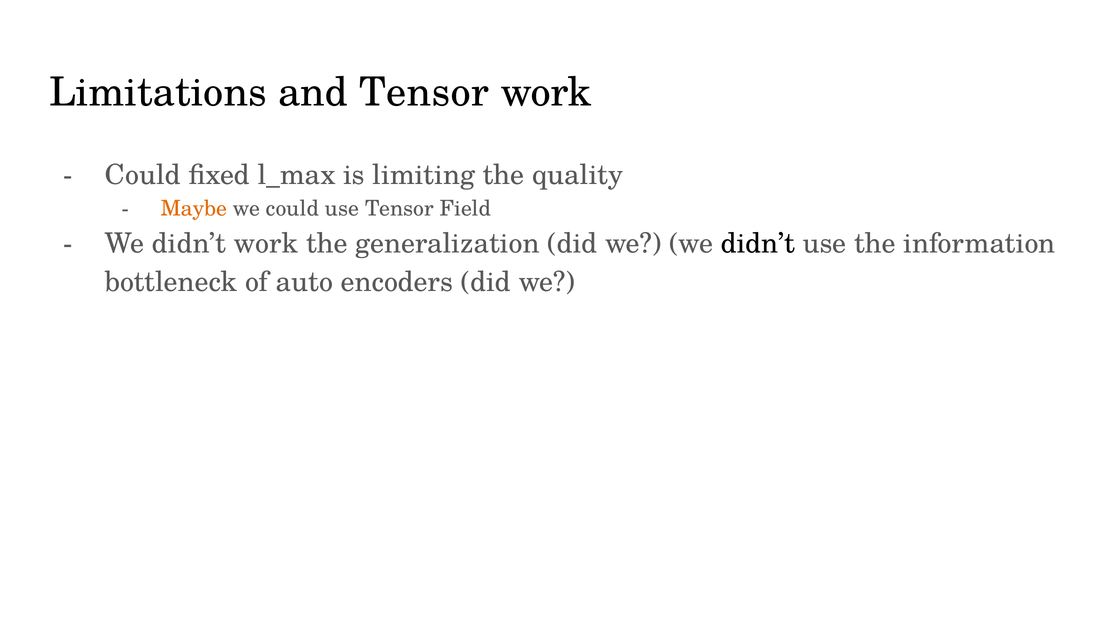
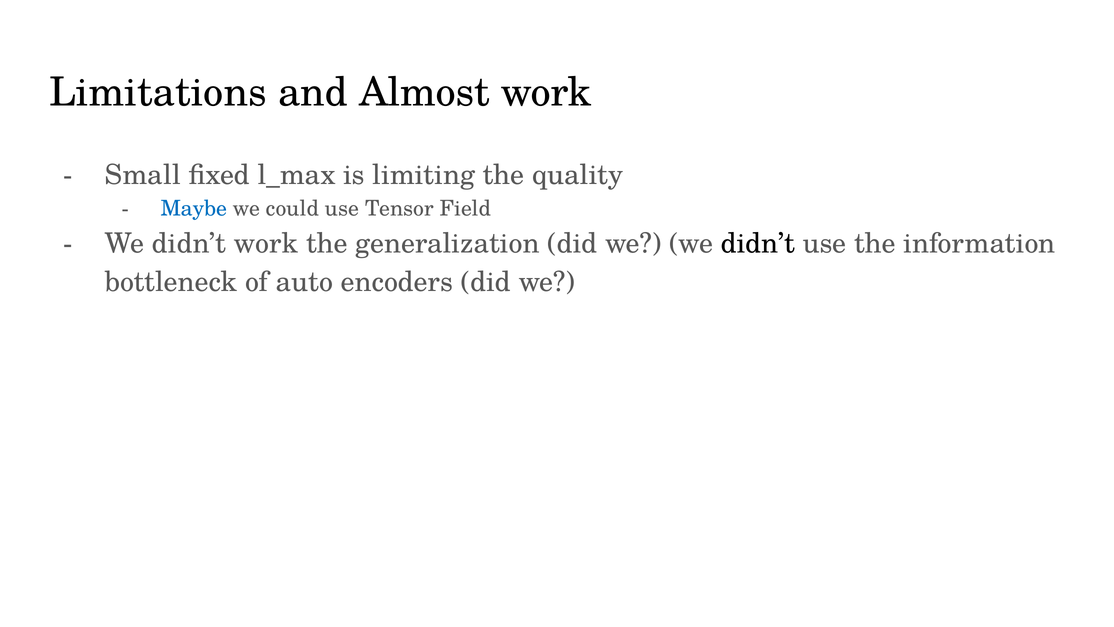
and Tensor: Tensor -> Almost
Could at (143, 175): Could -> Small
Maybe colour: orange -> blue
